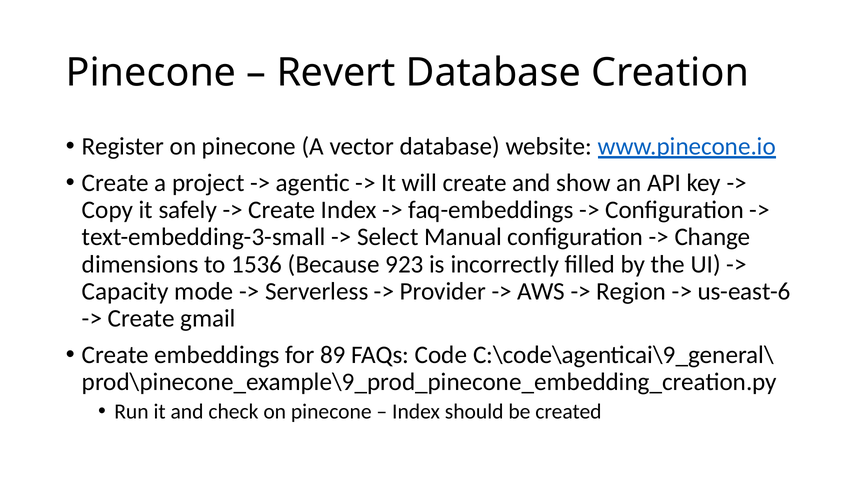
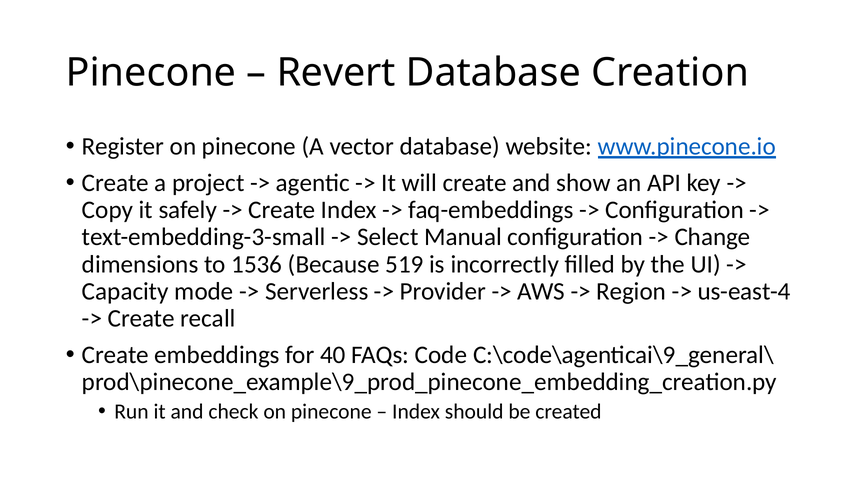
923: 923 -> 519
us-east-6: us-east-6 -> us-east-4
gmail: gmail -> recall
89: 89 -> 40
